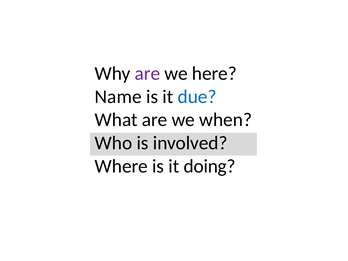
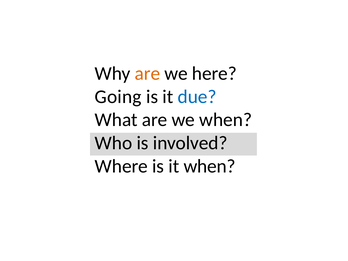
are at (147, 73) colour: purple -> orange
Name: Name -> Going
it doing: doing -> when
